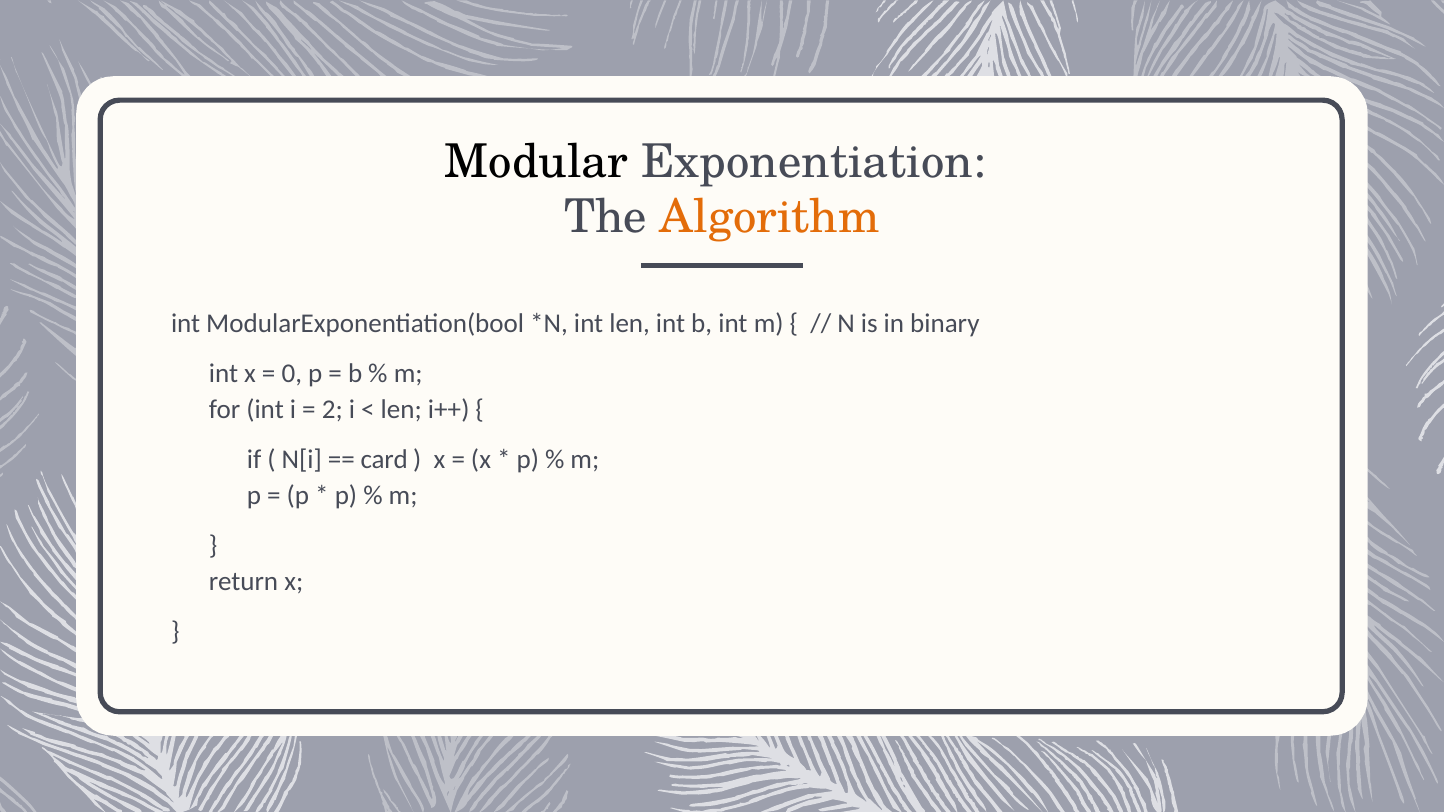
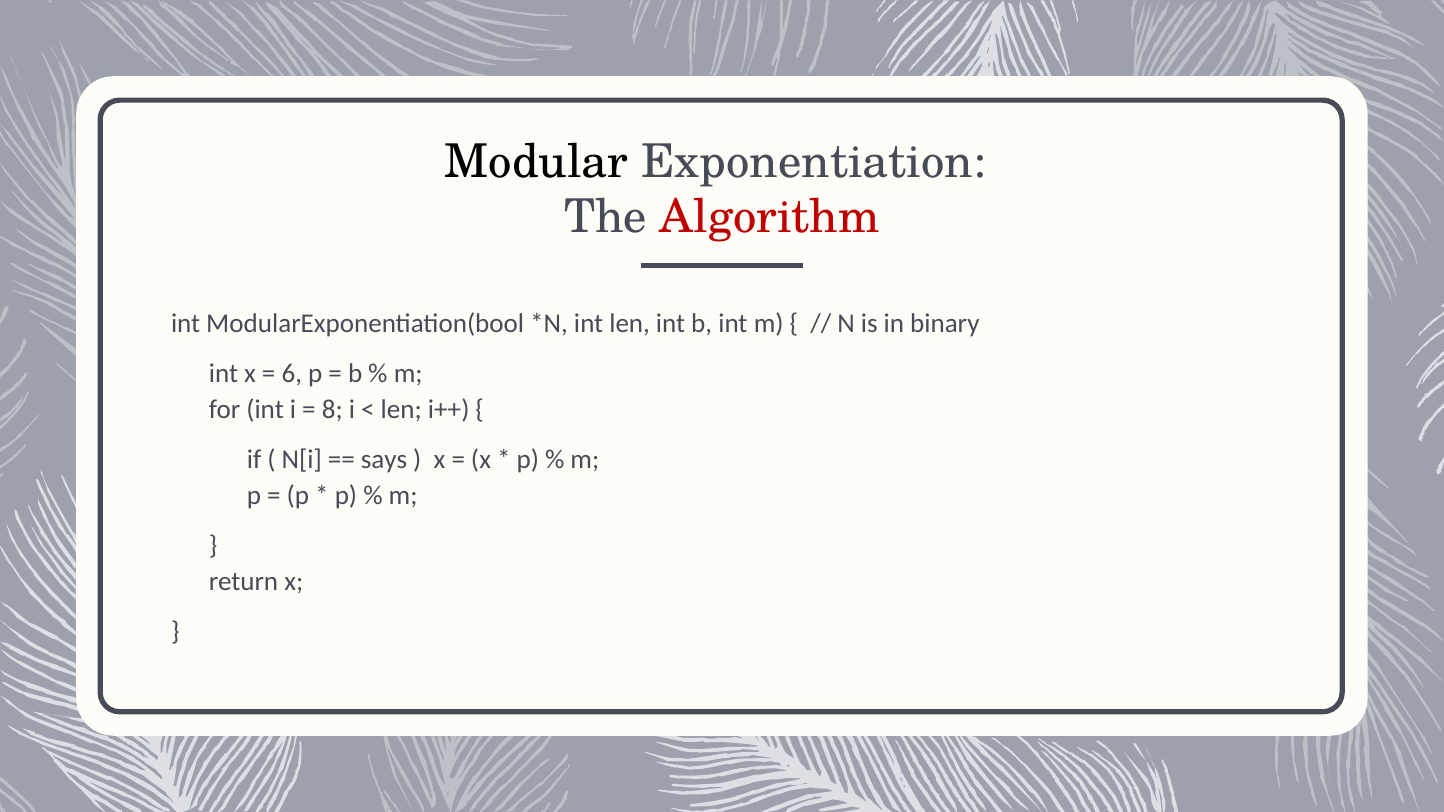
Algorithm colour: orange -> red
0: 0 -> 6
2: 2 -> 8
card: card -> says
